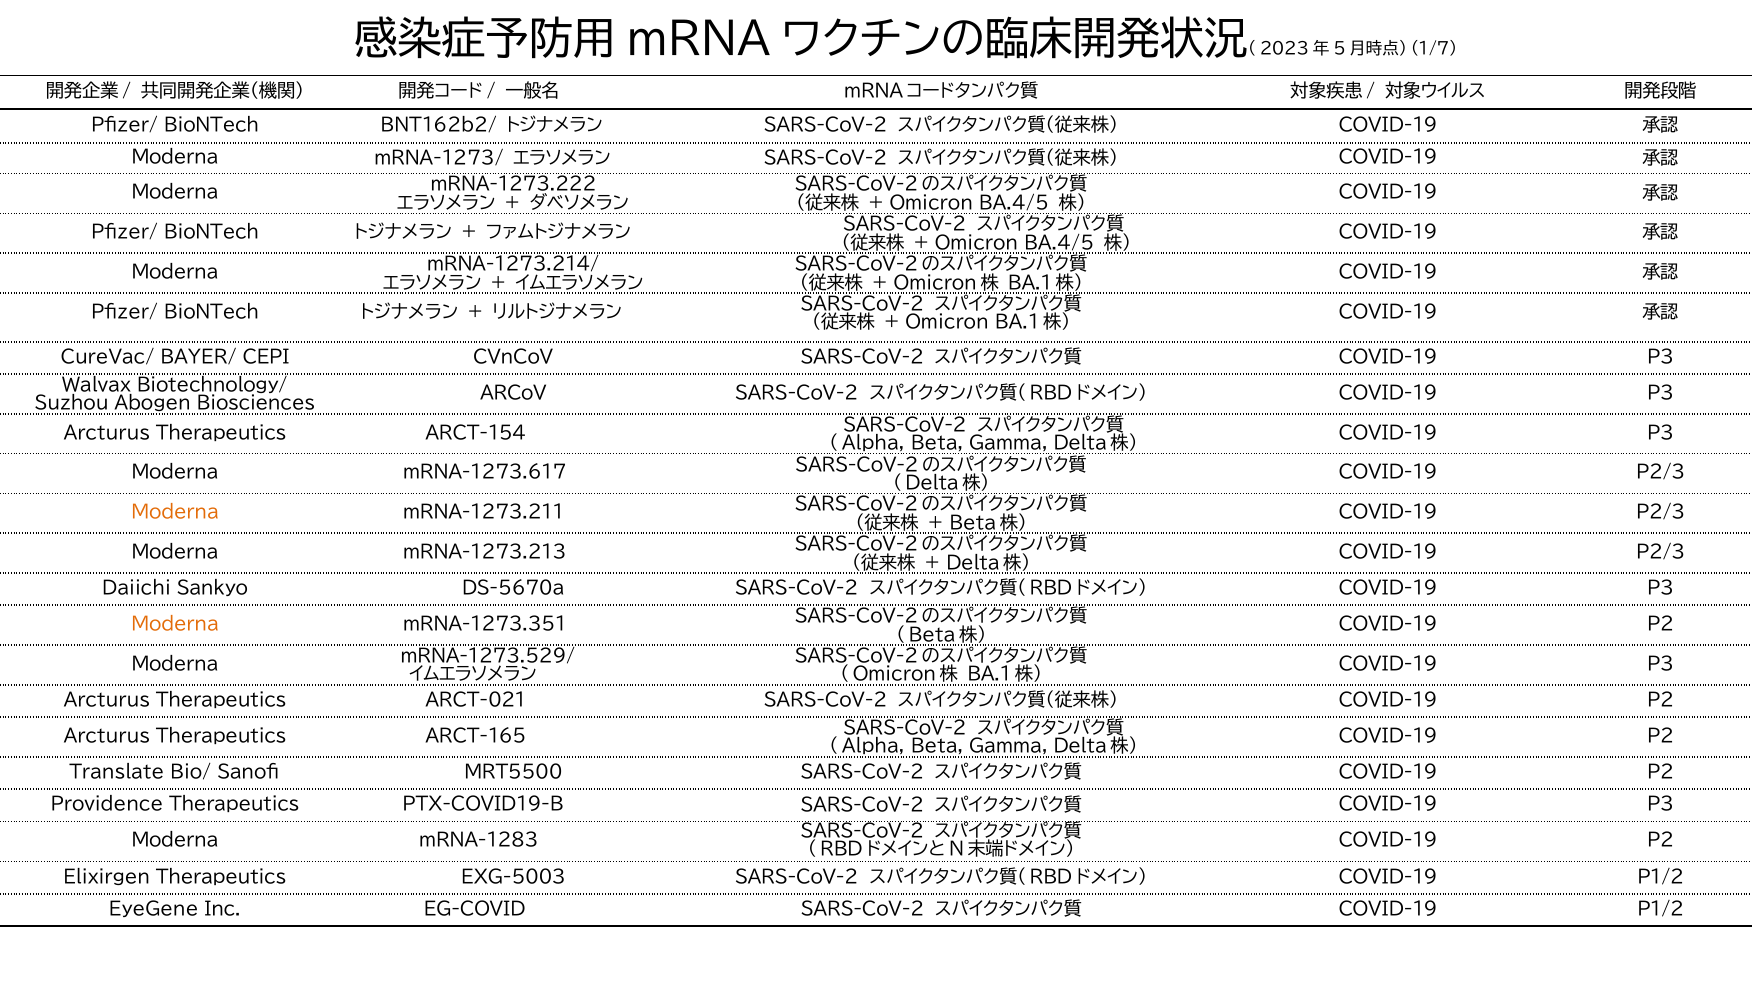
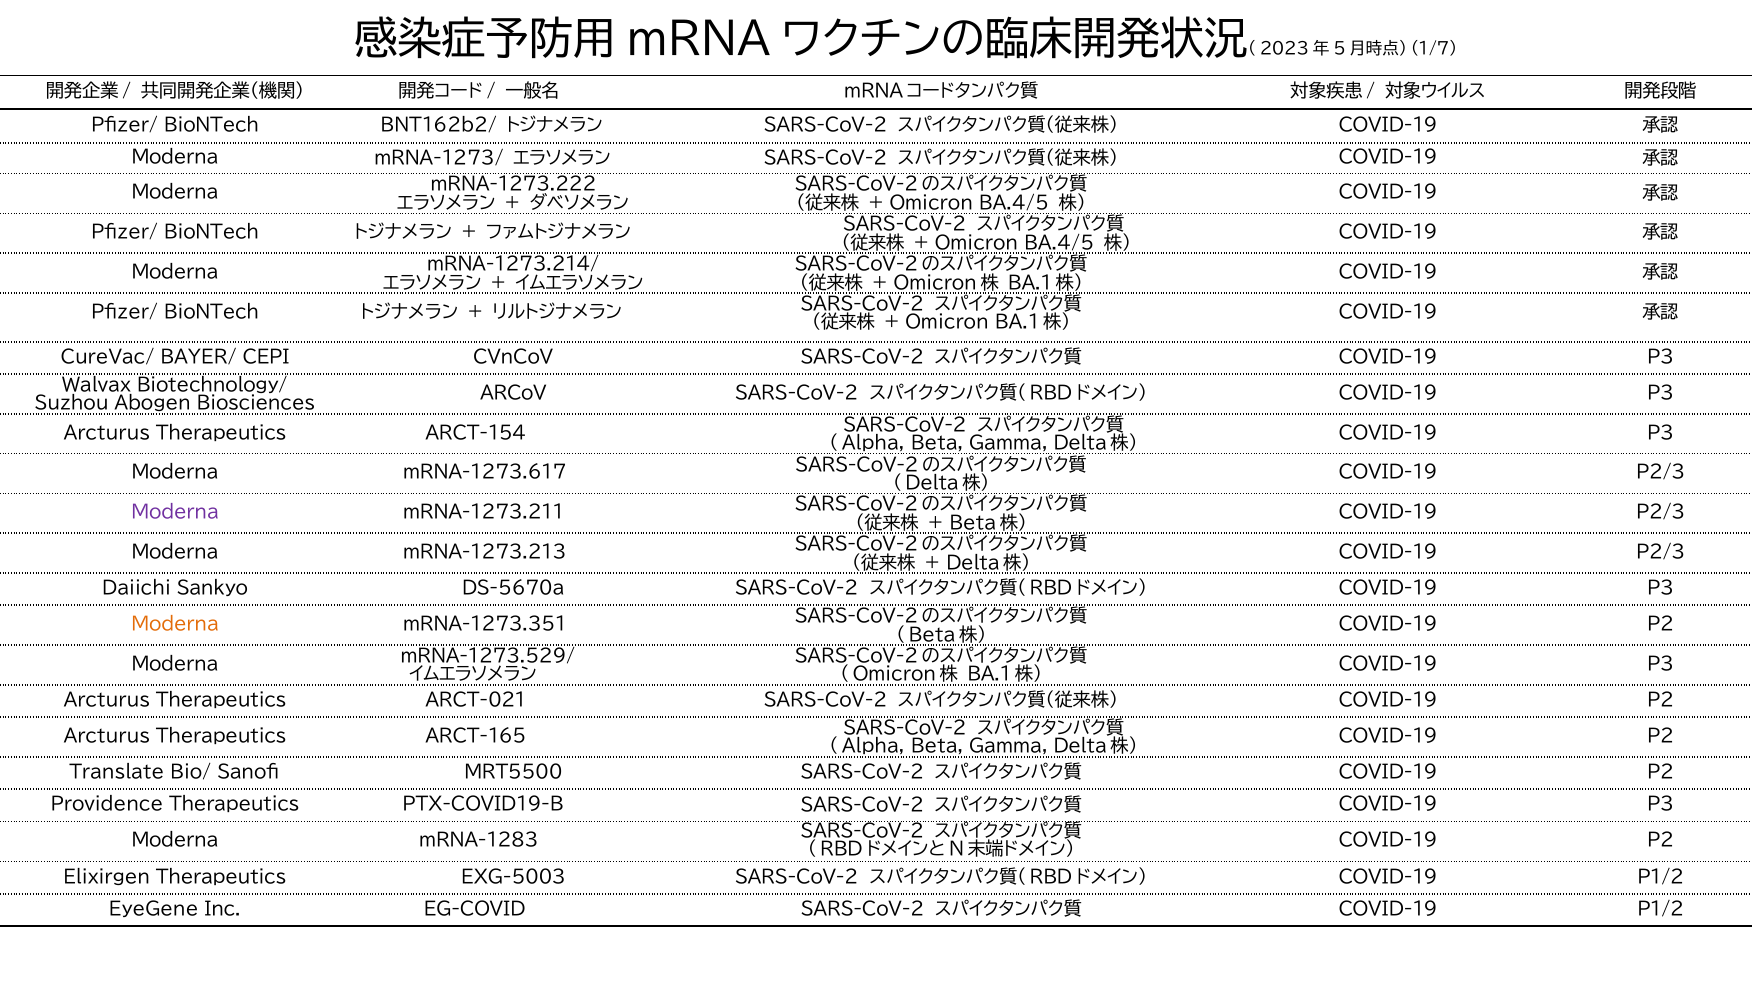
Moderna at (175, 513) colour: orange -> purple
